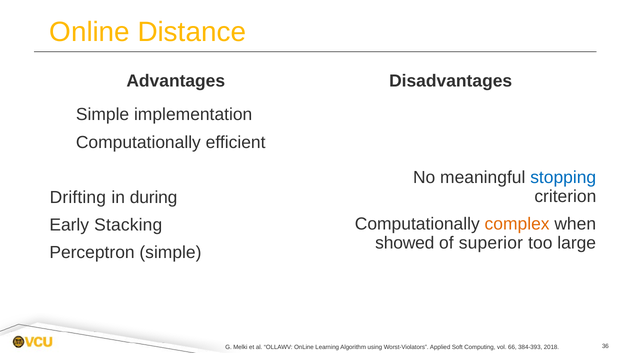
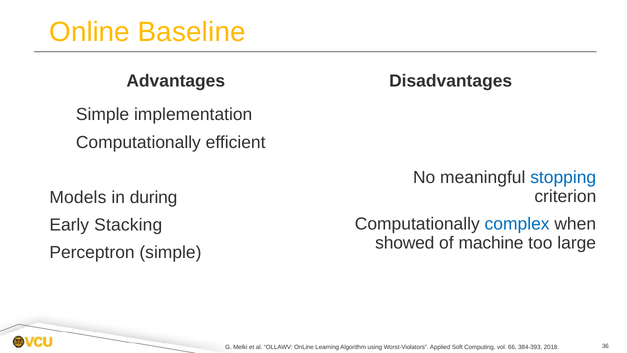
Distance: Distance -> Baseline
Drifting: Drifting -> Models
complex colour: orange -> blue
superior: superior -> machine
